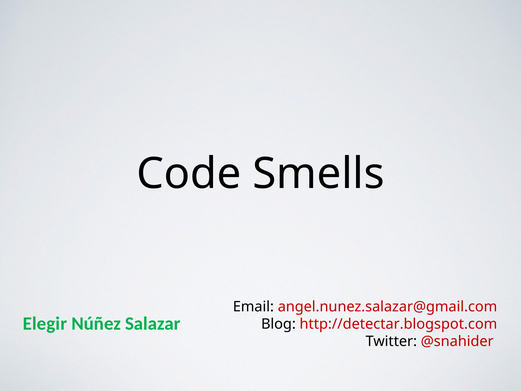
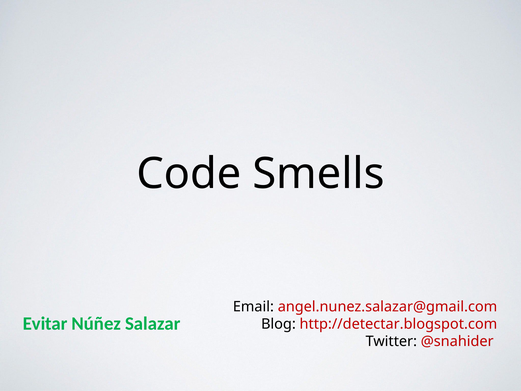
Elegir: Elegir -> Evitar
